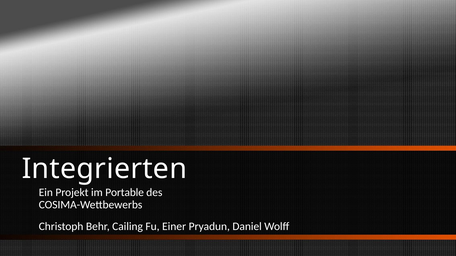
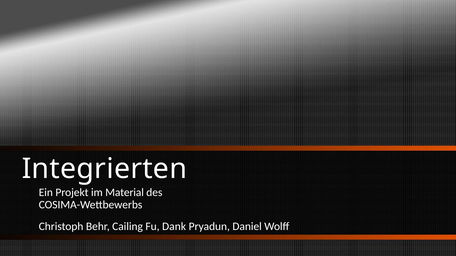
Portable: Portable -> Material
Einer: Einer -> Dank
